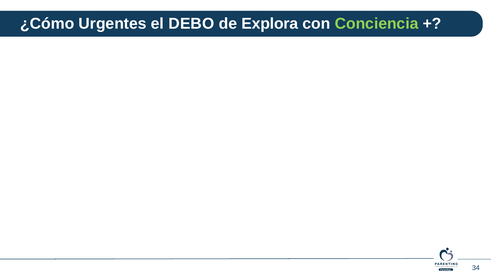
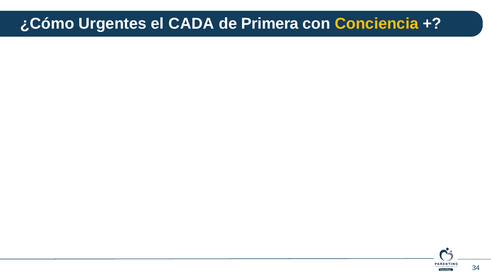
DEBO: DEBO -> CADA
Explora: Explora -> Primera
Conciencia colour: light green -> yellow
